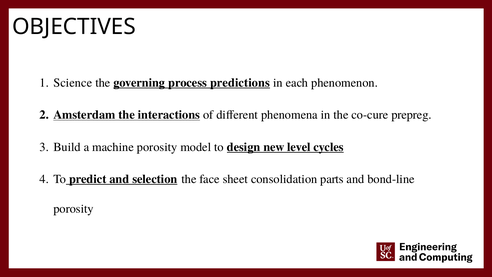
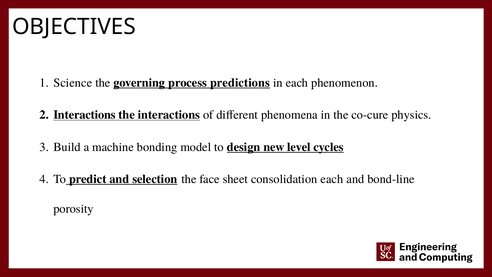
Amsterdam at (84, 115): Amsterdam -> Interactions
prepreg: prepreg -> physics
machine porosity: porosity -> bonding
consolidation parts: parts -> each
